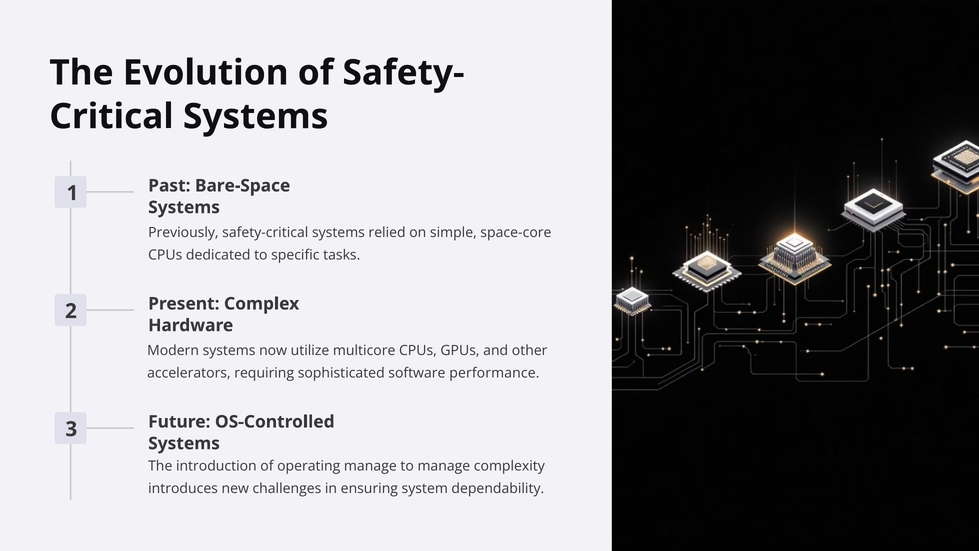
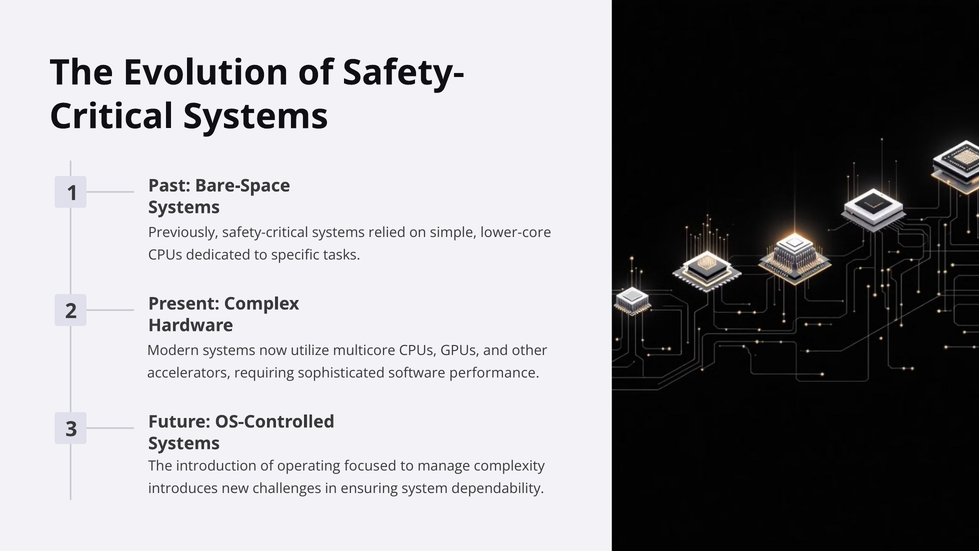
space-core: space-core -> lower-core
operating manage: manage -> focused
